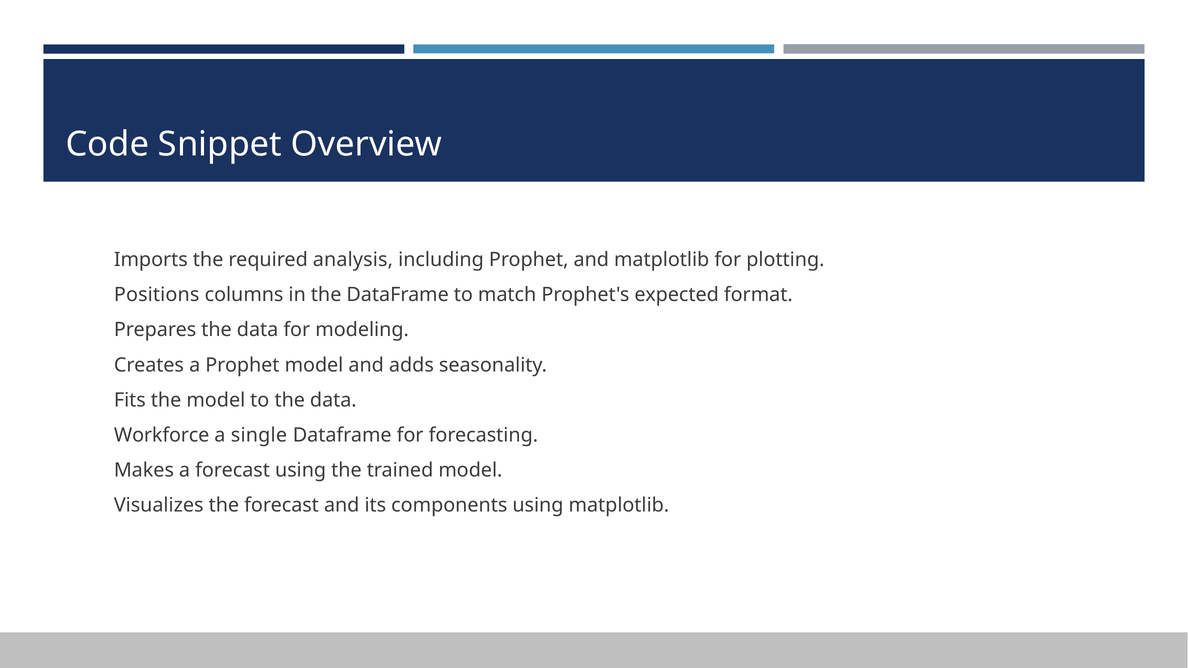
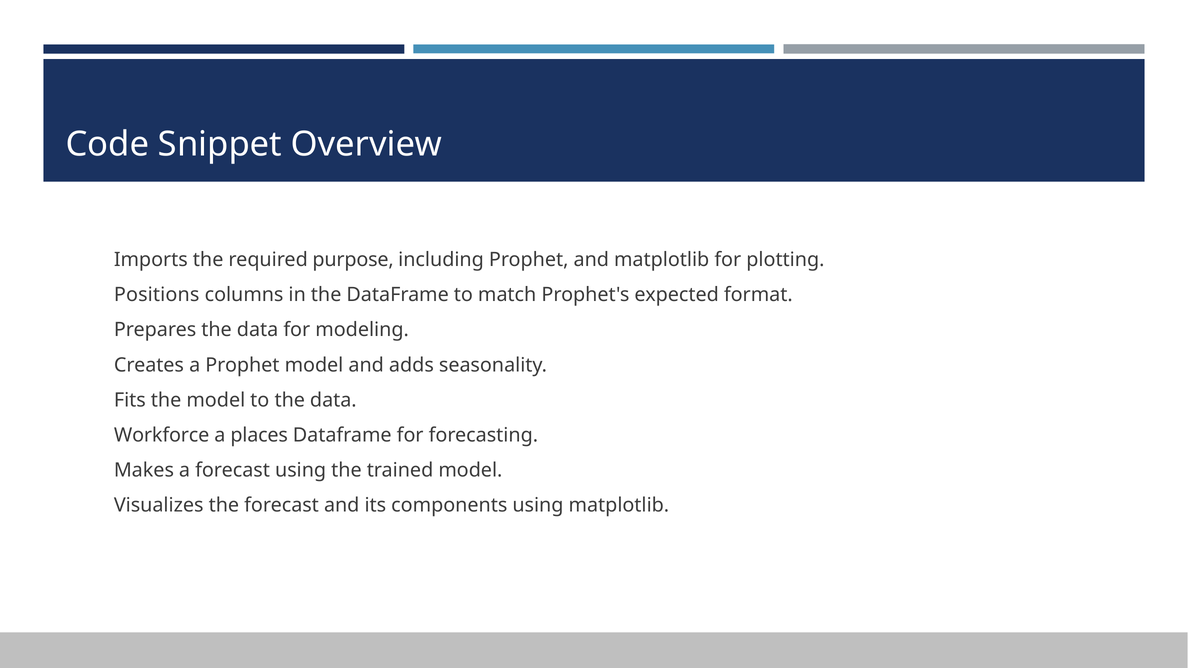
analysis: analysis -> purpose
single: single -> places
